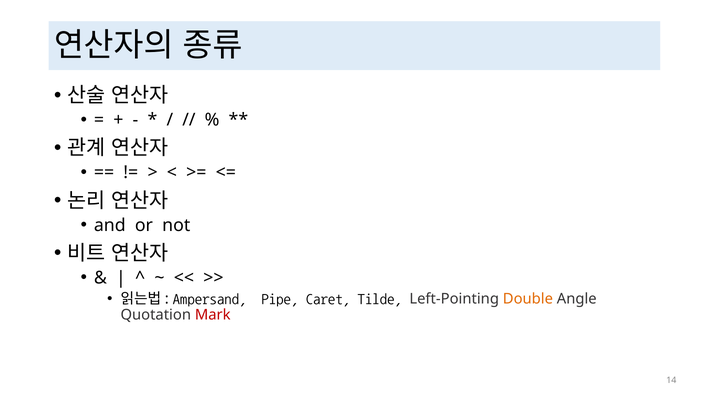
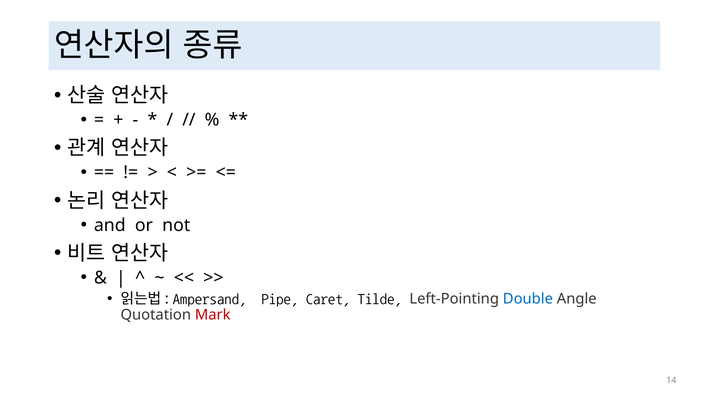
Double colour: orange -> blue
